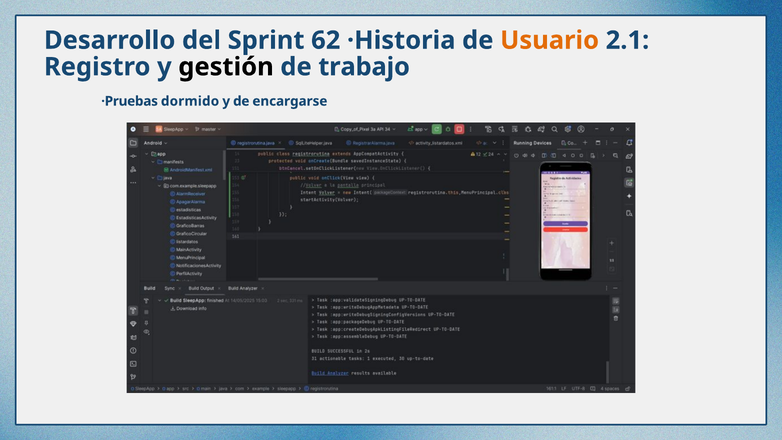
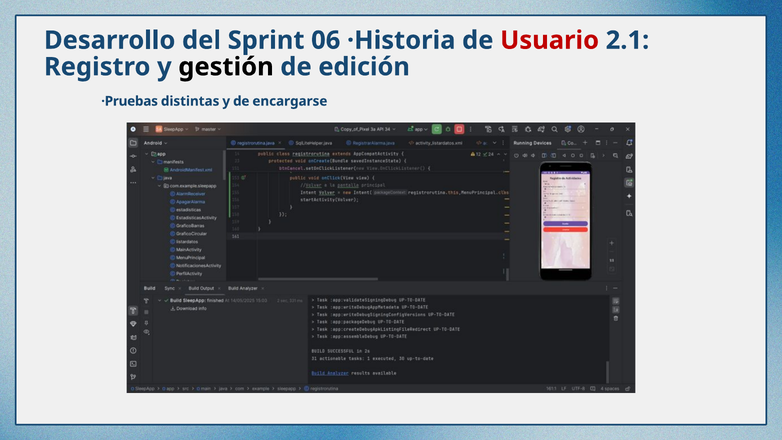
62: 62 -> 06
Usuario colour: orange -> red
trabajo: trabajo -> edición
dormido: dormido -> distintas
